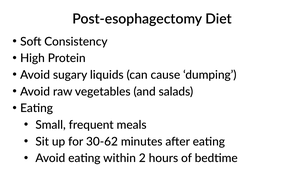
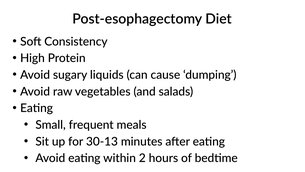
30-62: 30-62 -> 30-13
